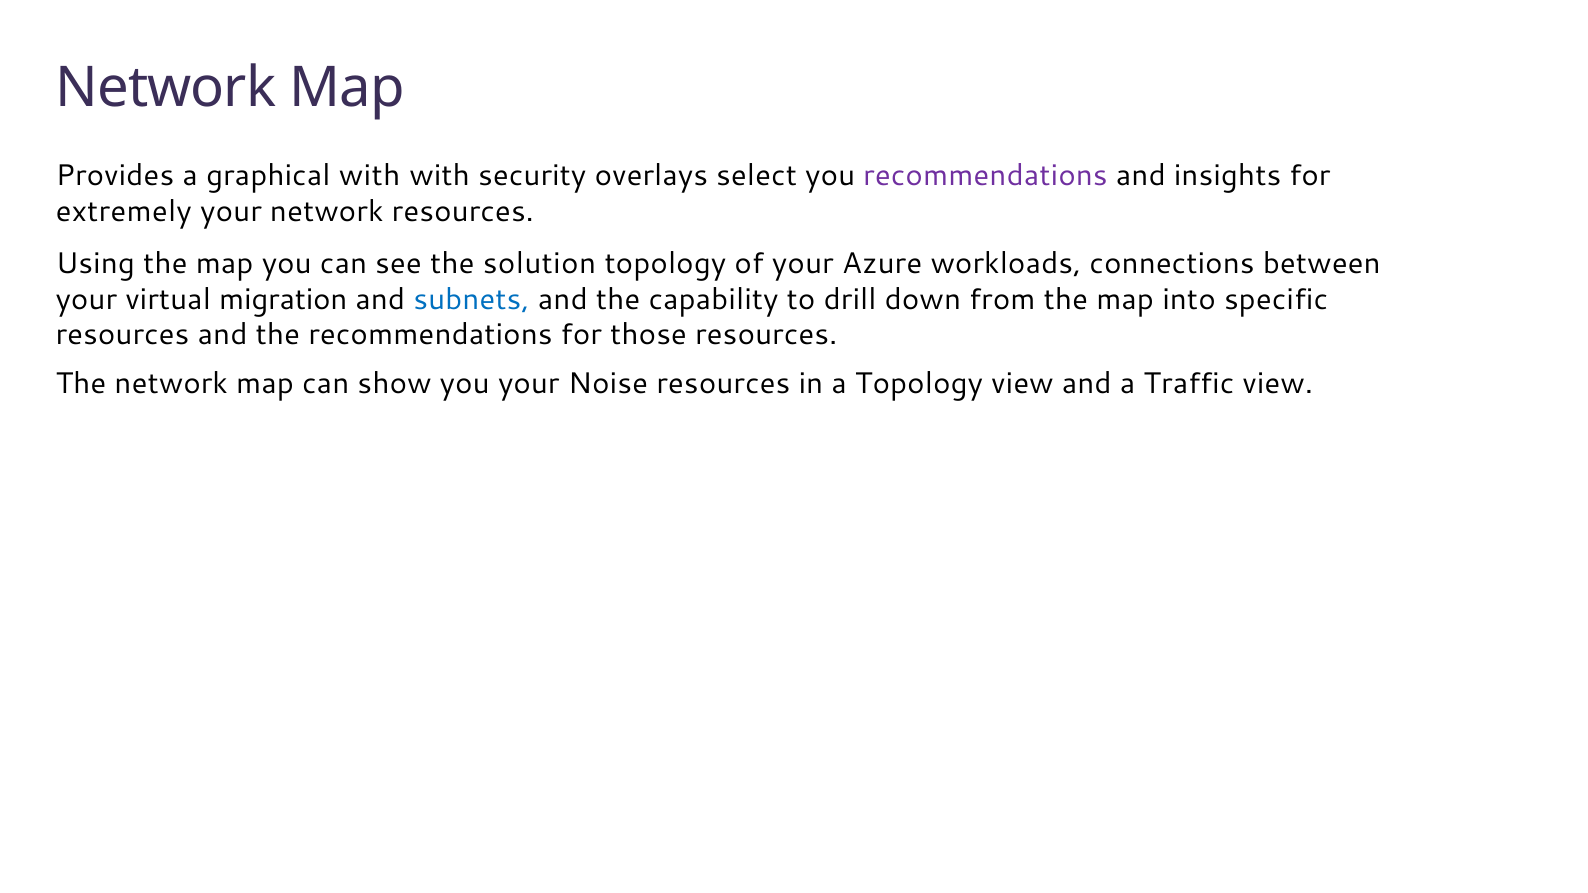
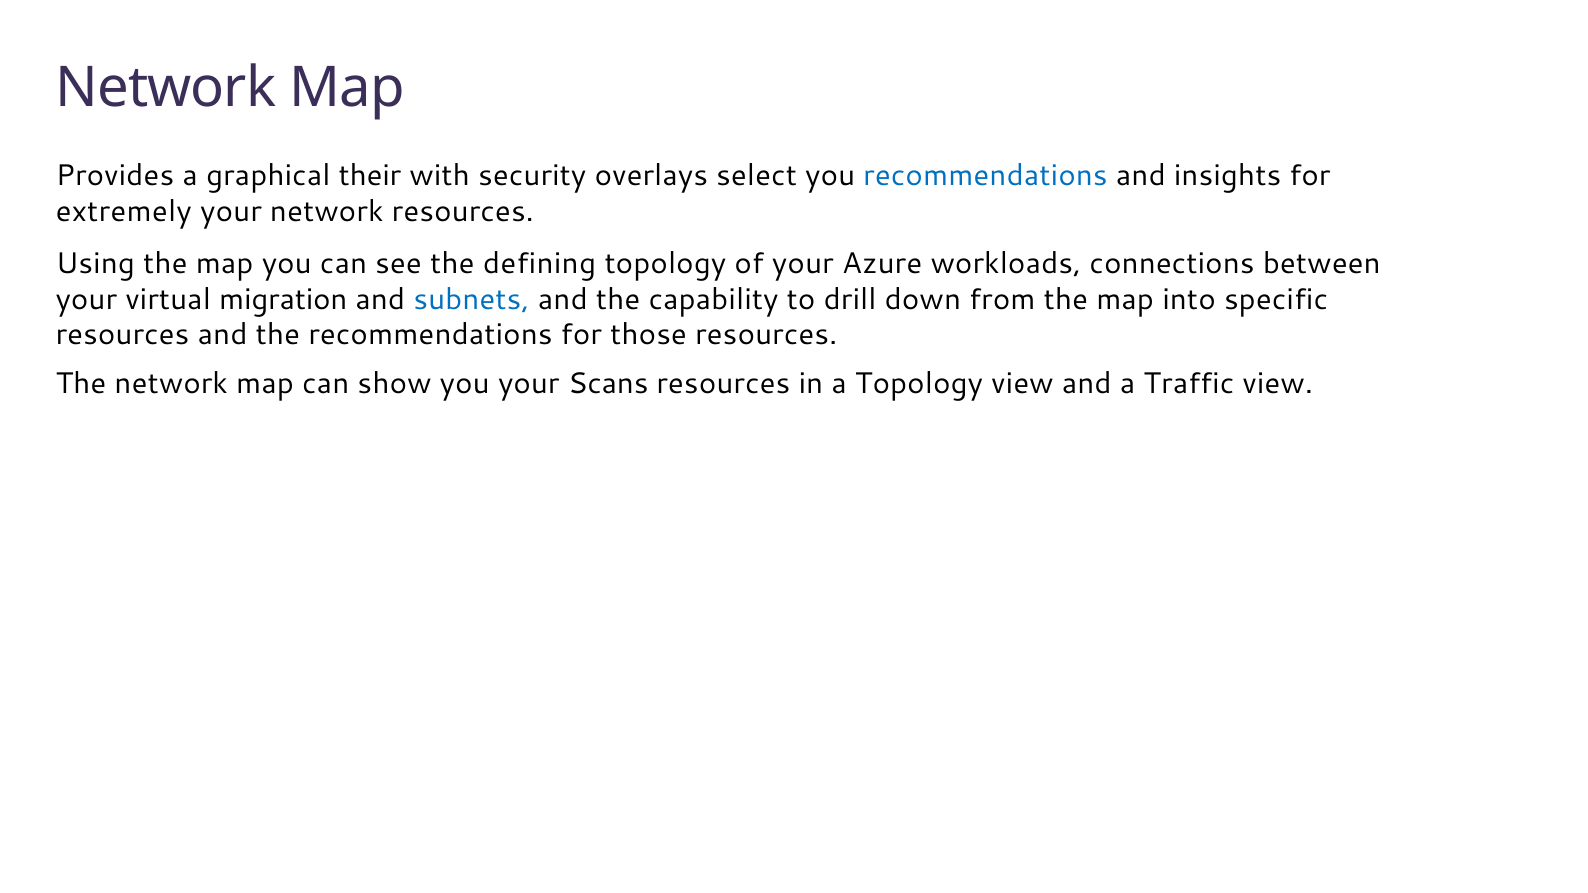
graphical with: with -> their
recommendations at (985, 176) colour: purple -> blue
solution: solution -> defining
Noise: Noise -> Scans
